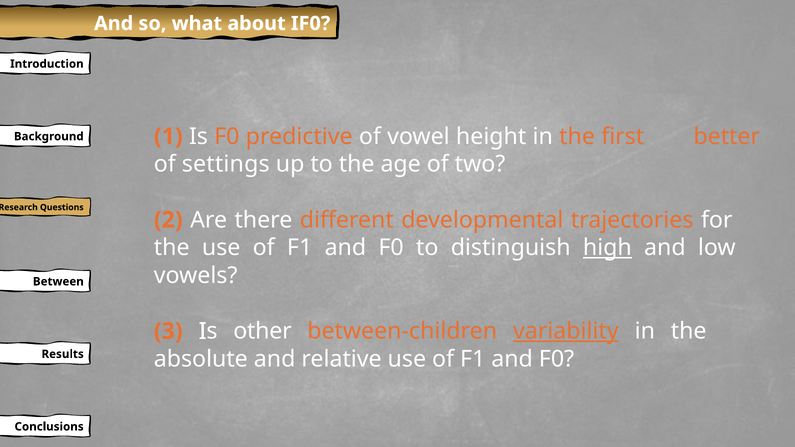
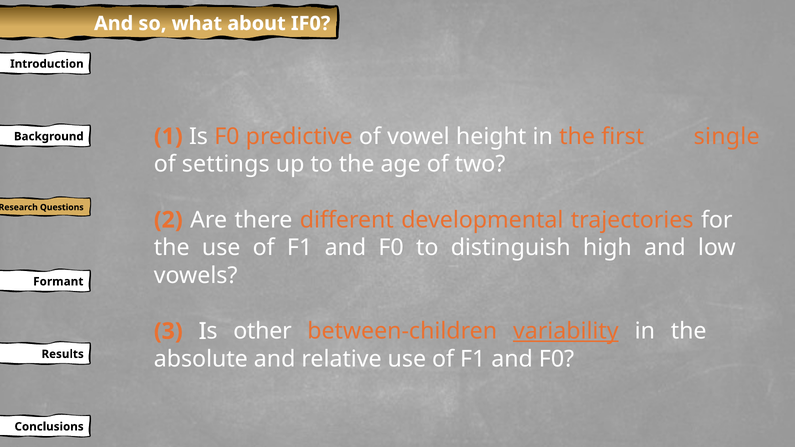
better: better -> single
high underline: present -> none
Between: Between -> Formant
